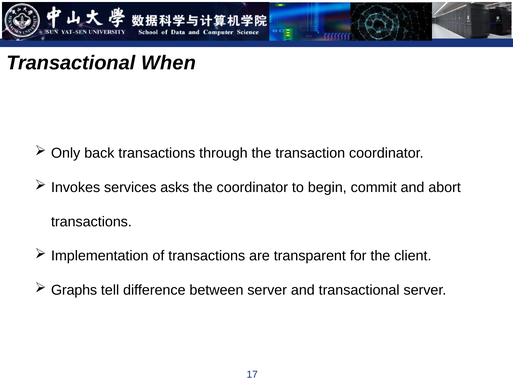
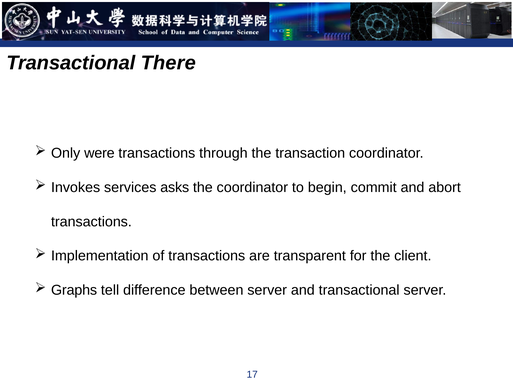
When: When -> There
back: back -> were
